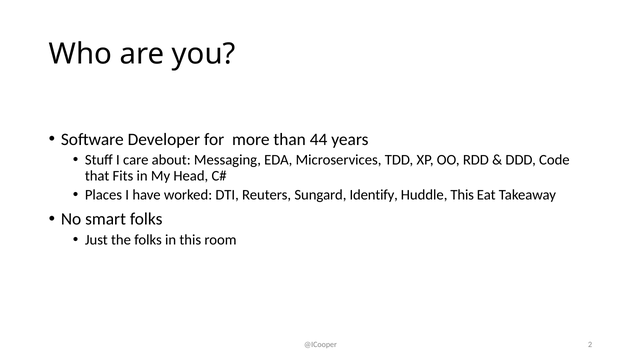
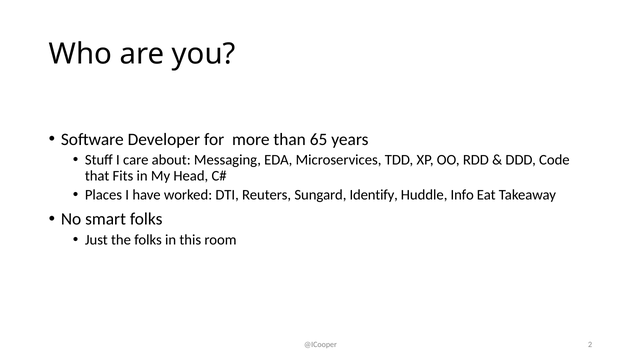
44: 44 -> 65
Huddle This: This -> Info
